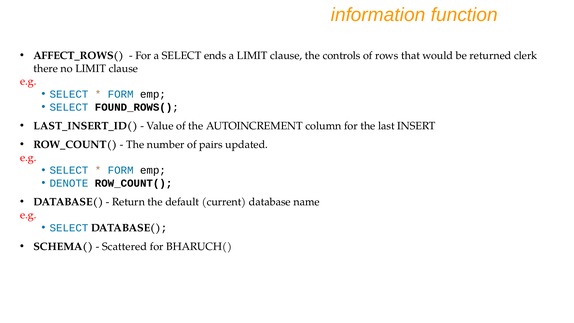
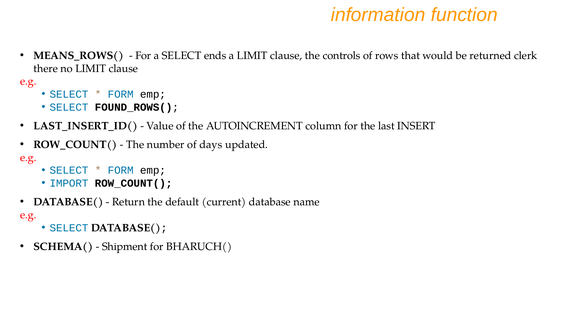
AFFECT_ROWS(: AFFECT_ROWS( -> MEANS_ROWS(
pairs: pairs -> days
DENOTE: DENOTE -> IMPORT
Scattered: Scattered -> Shipment
